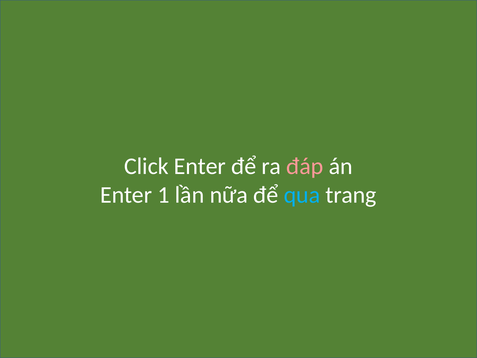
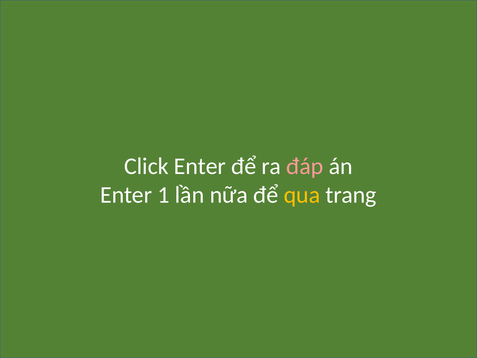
qua colour: light blue -> yellow
